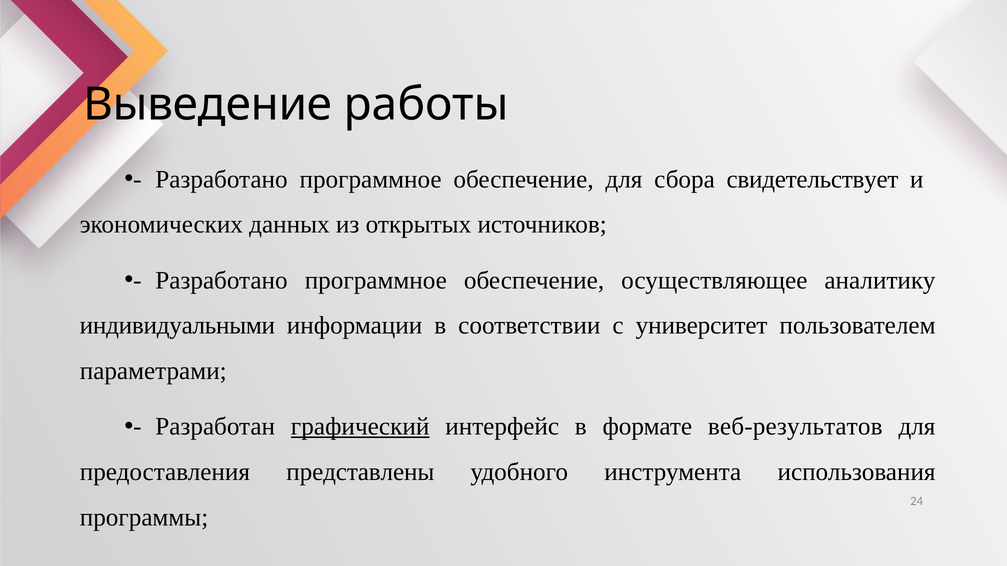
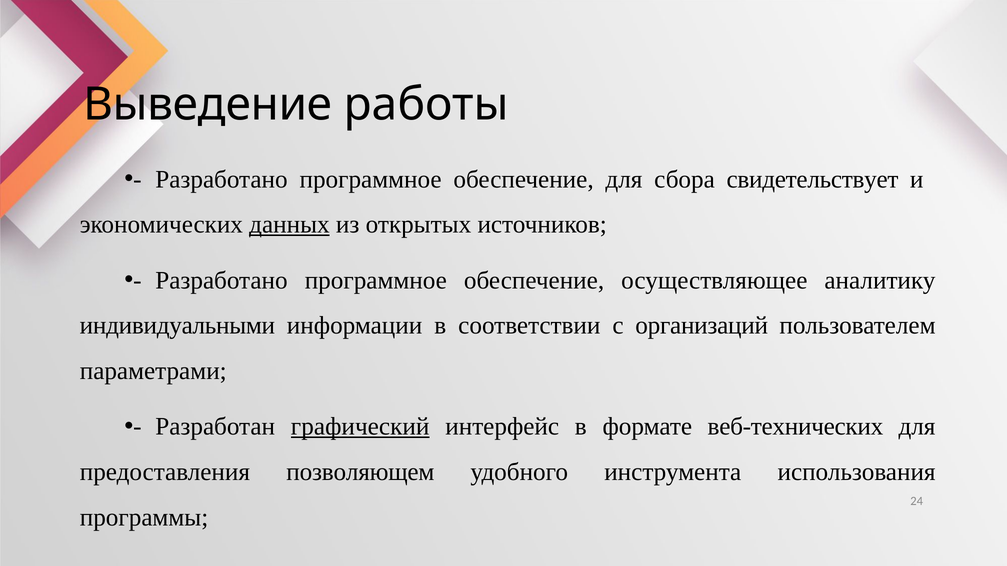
данных underline: none -> present
университет: университет -> организаций
веб-результатов: веб-результатов -> веб-технических
представлены: представлены -> позволяющем
